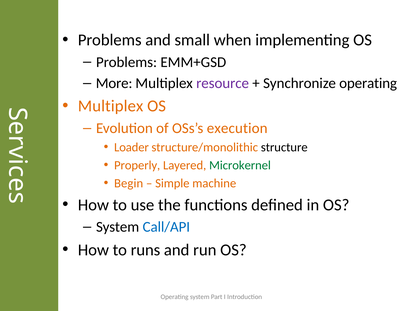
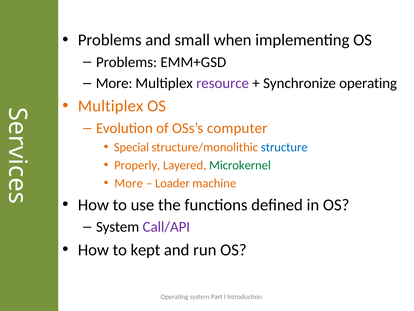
execution: execution -> computer
Loader: Loader -> Special
structure colour: black -> blue
Begin at (129, 183): Begin -> More
Simple: Simple -> Loader
Call/API colour: blue -> purple
runs: runs -> kept
